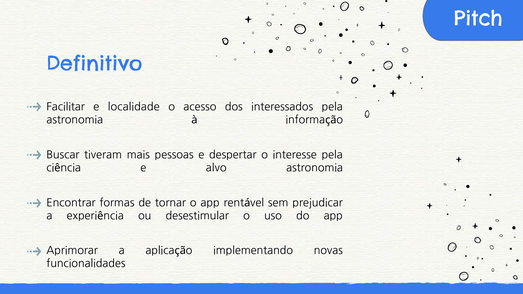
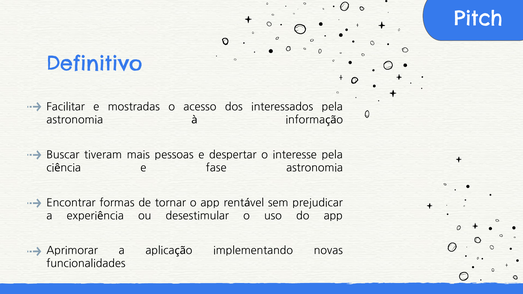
localidade: localidade -> mostradas
alvo: alvo -> fase
